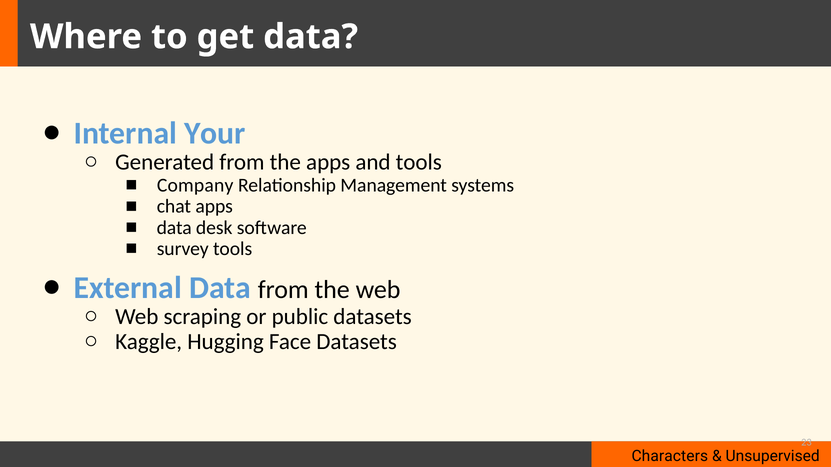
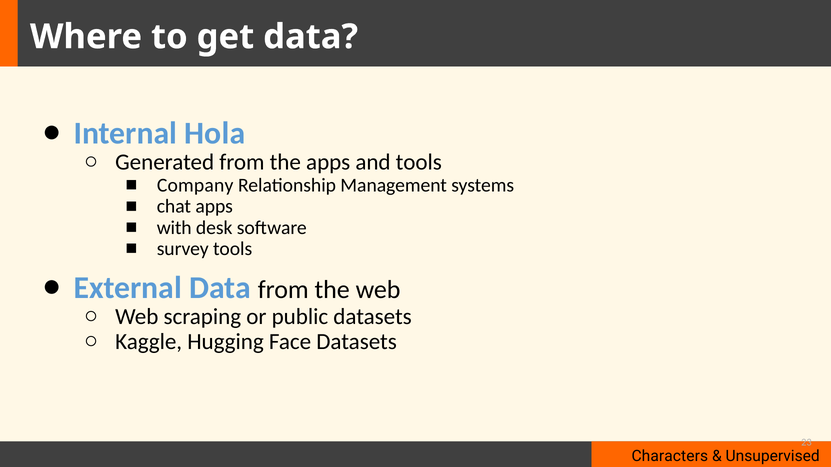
Your: Your -> Hola
data at (174, 228): data -> with
